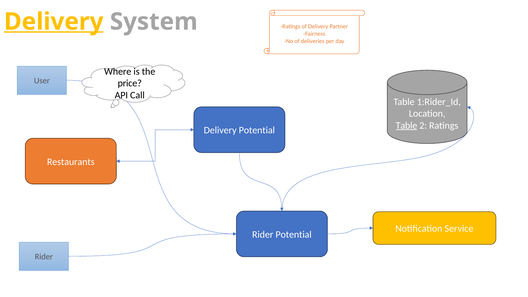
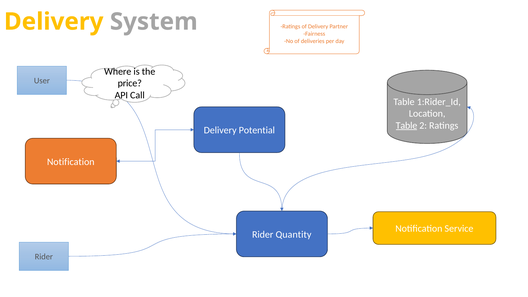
Delivery at (54, 22) underline: present -> none
Restaurants at (71, 162): Restaurants -> Notification
Rider Potential: Potential -> Quantity
